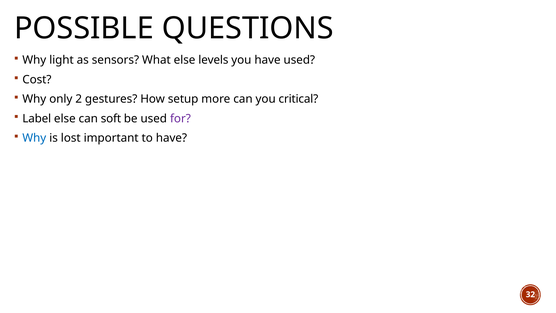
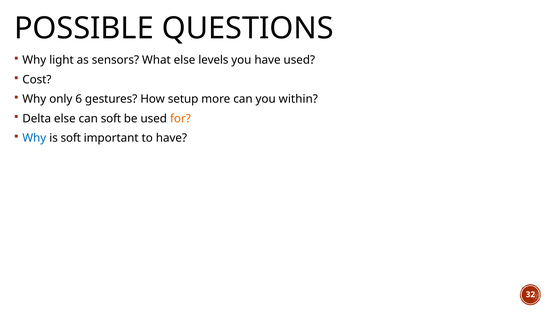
2: 2 -> 6
critical: critical -> within
Label: Label -> Delta
for colour: purple -> orange
is lost: lost -> soft
